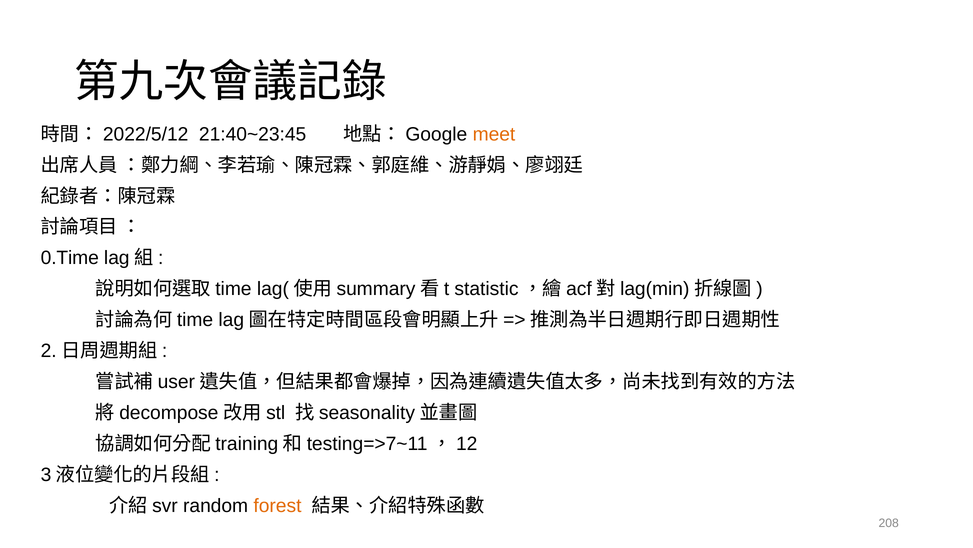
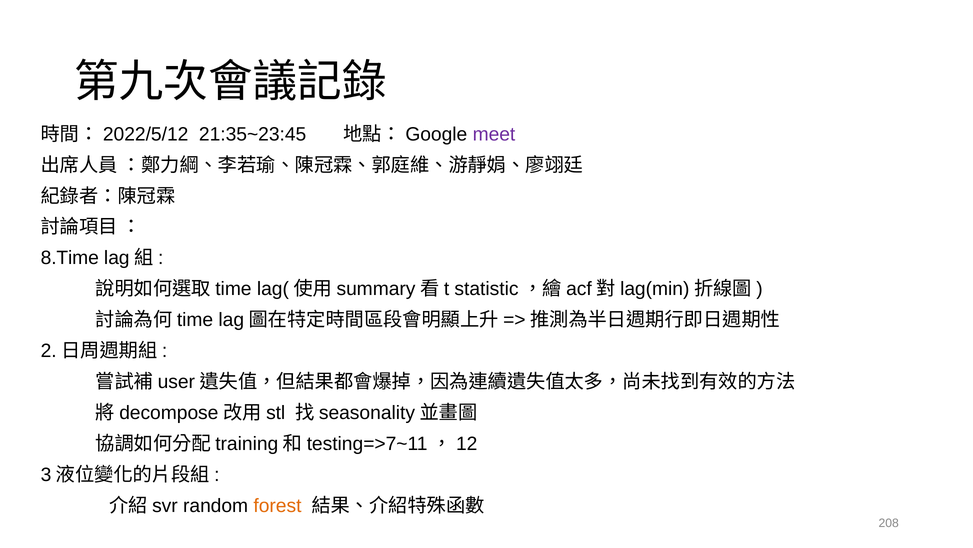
21:40~23:45: 21:40~23:45 -> 21:35~23:45
meet colour: orange -> purple
0.Time: 0.Time -> 8.Time
